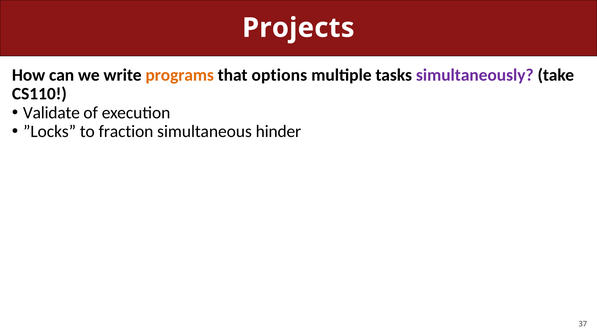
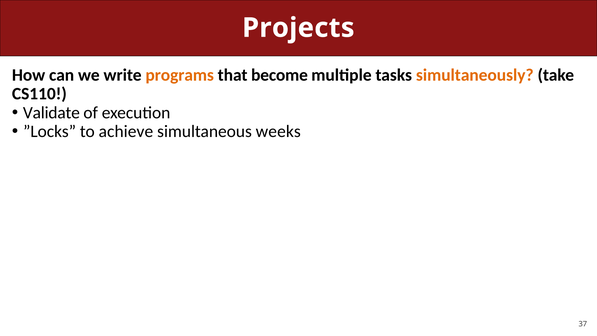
options: options -> become
simultaneously colour: purple -> orange
fraction: fraction -> achieve
hinder: hinder -> weeks
